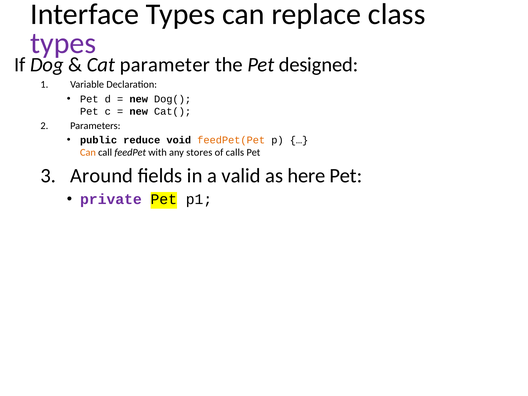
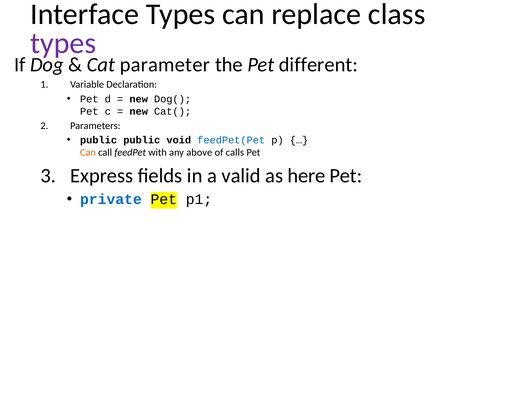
designed: designed -> different
public reduce: reduce -> public
feedPet(Pet colour: orange -> blue
stores: stores -> above
Around: Around -> Express
private colour: purple -> blue
